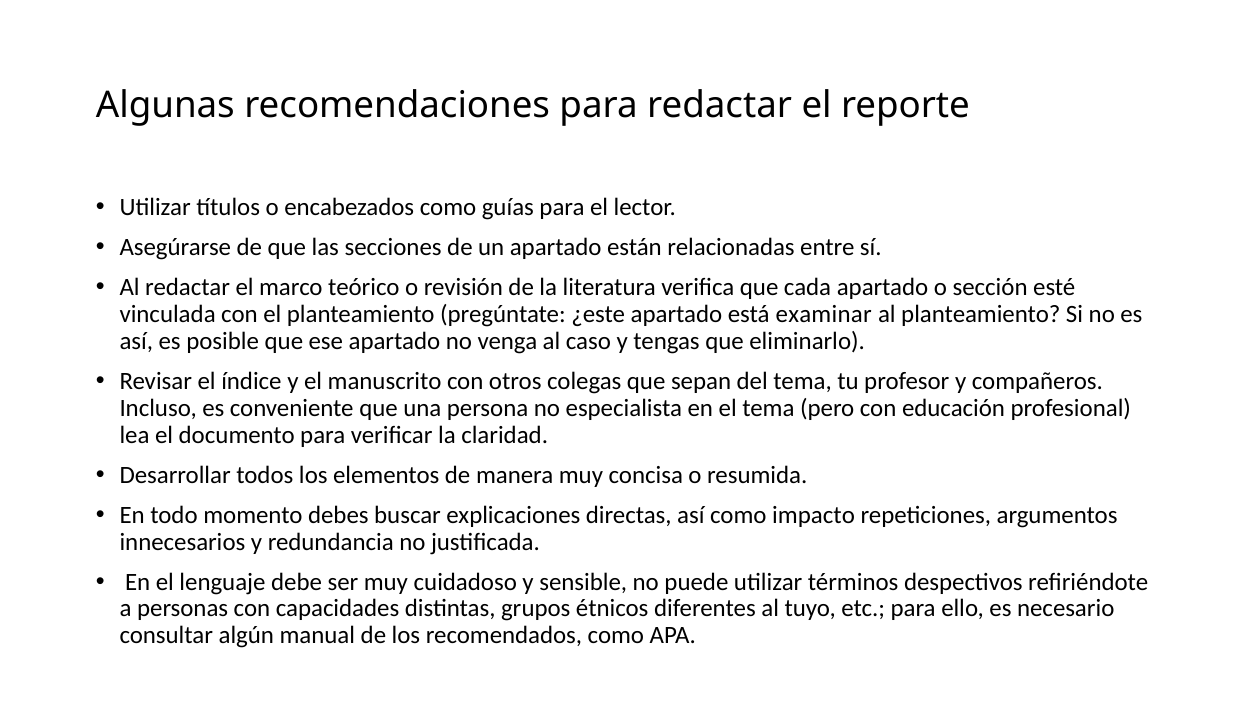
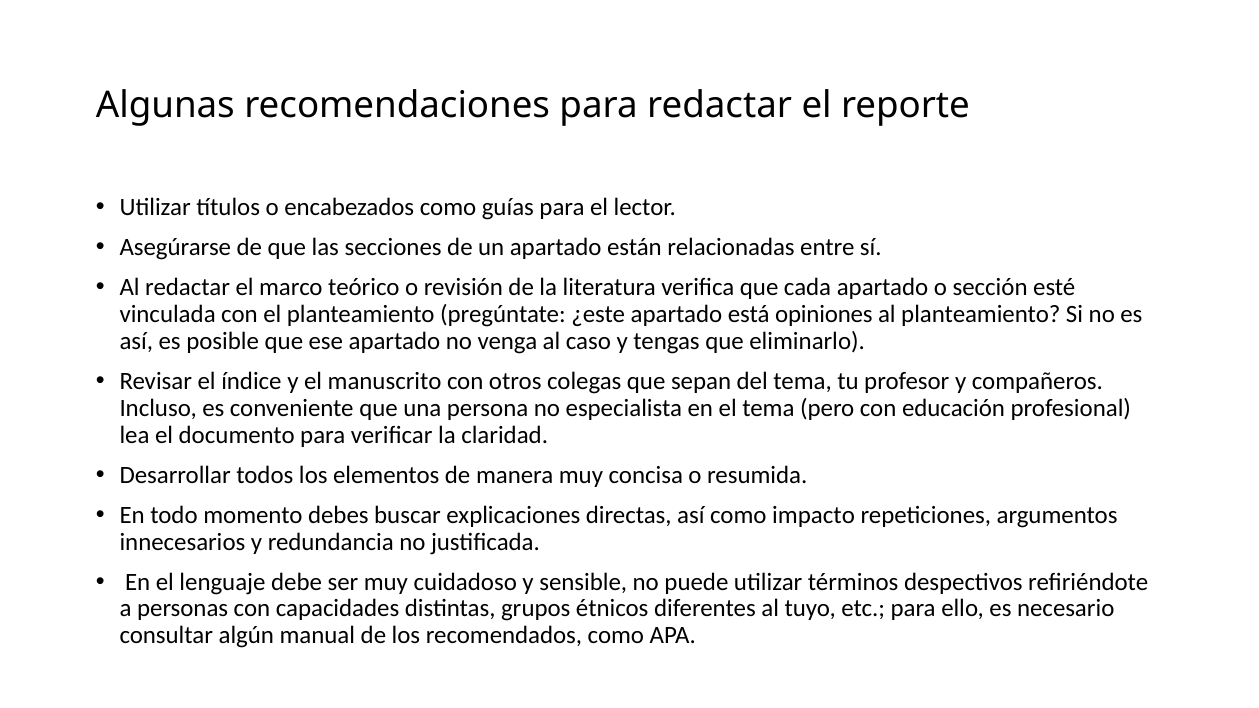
examinar: examinar -> opiniones
